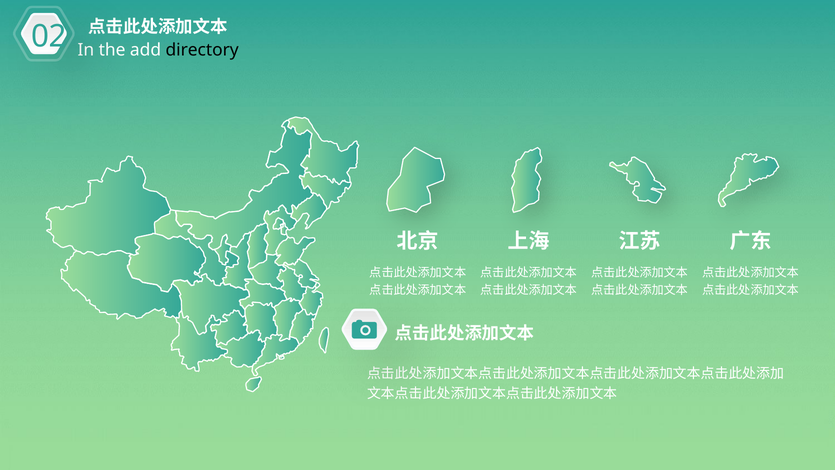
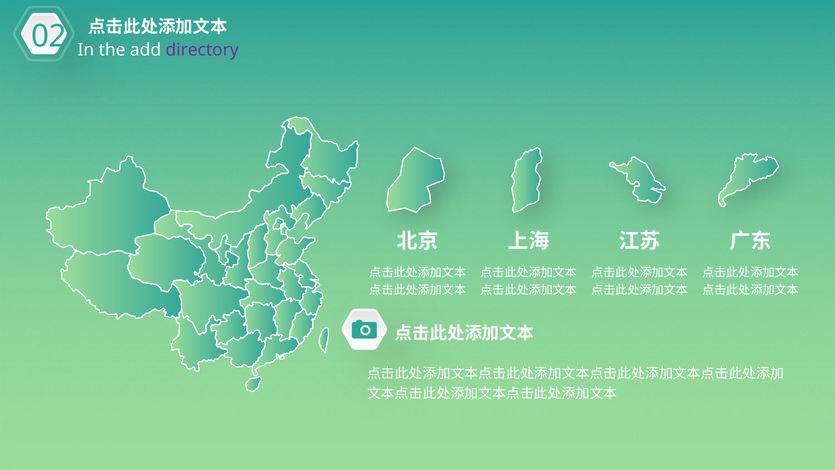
directory colour: black -> purple
